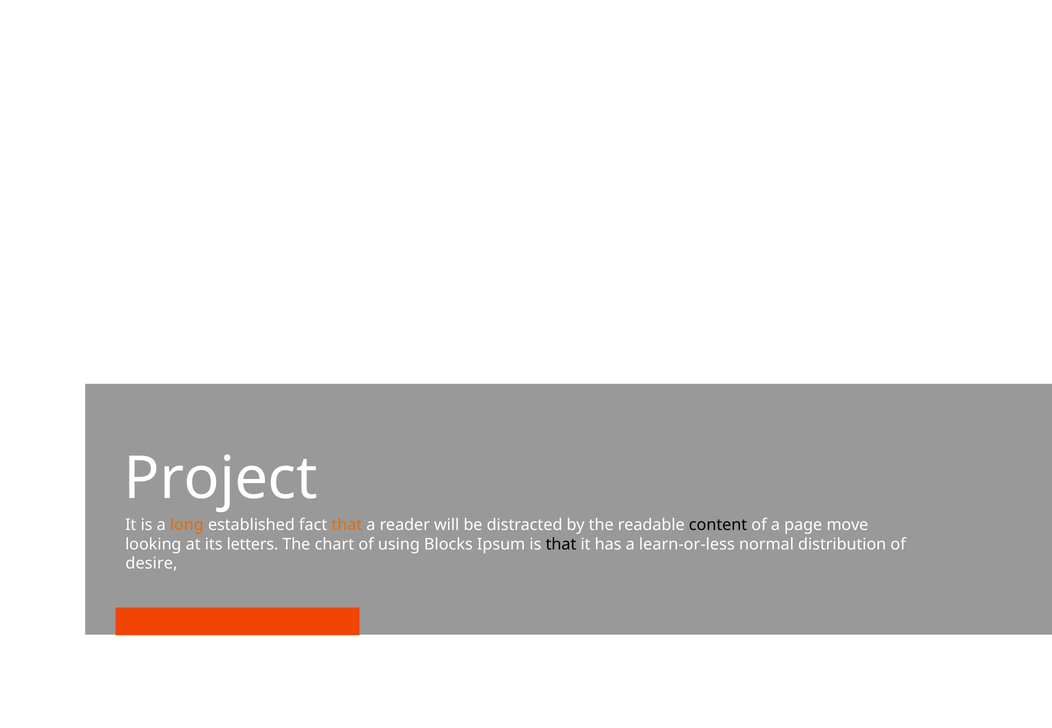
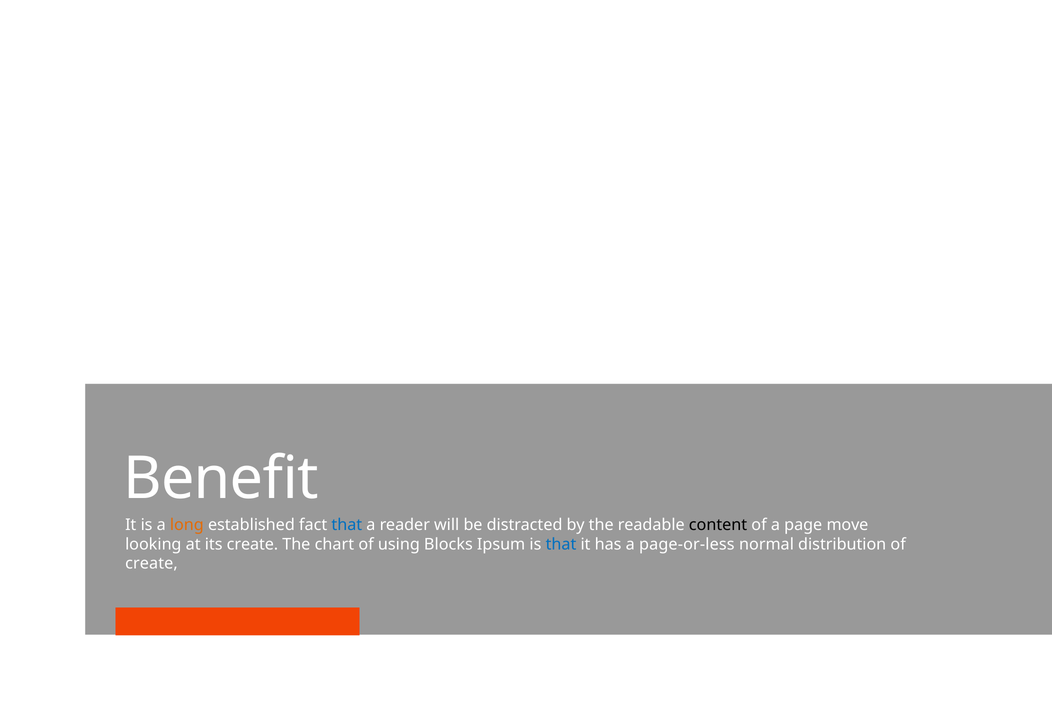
Project: Project -> Benefit
that at (347, 525) colour: orange -> blue
its letters: letters -> create
that at (561, 544) colour: black -> blue
learn-or-less: learn-or-less -> page-or-less
desire at (151, 564): desire -> create
